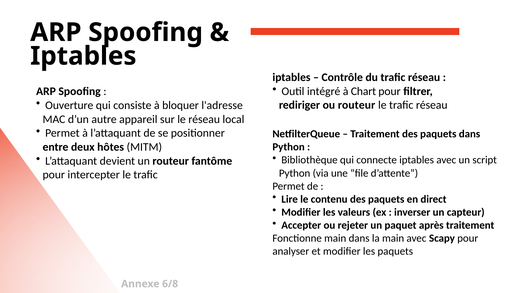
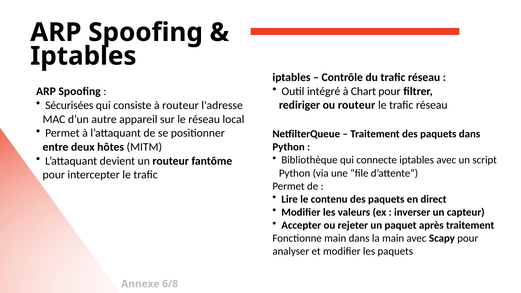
Ouverture: Ouverture -> Sécurisées
à bloquer: bloquer -> routeur
